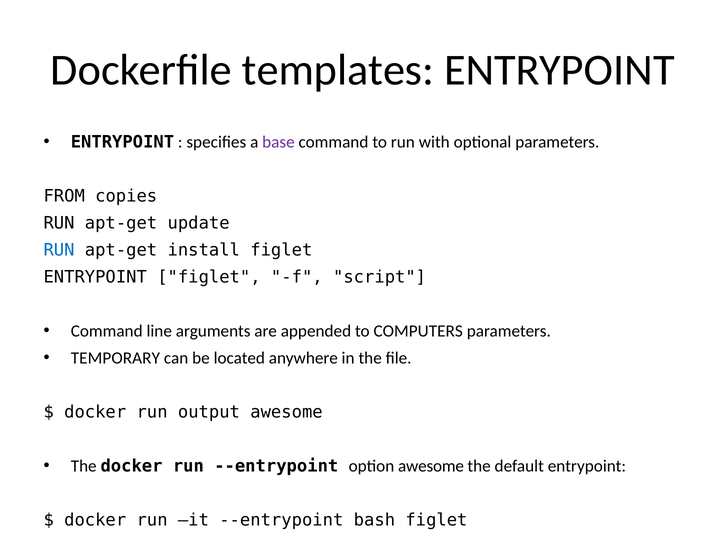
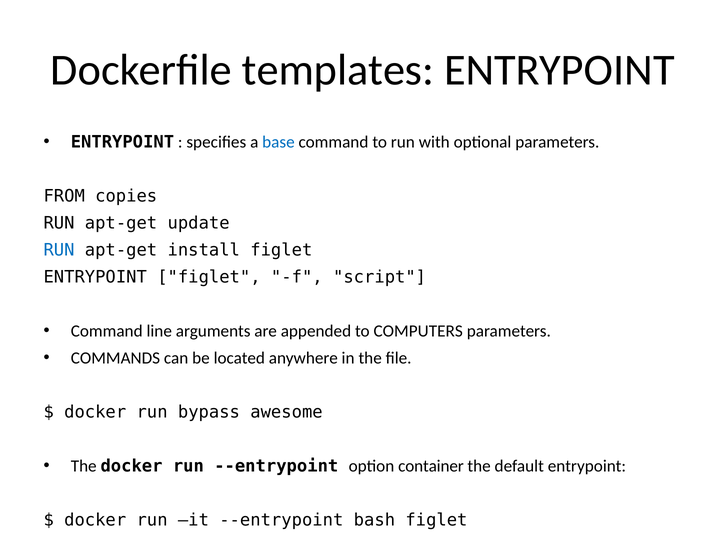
base colour: purple -> blue
TEMPORARY: TEMPORARY -> COMMANDS
output: output -> bypass
option awesome: awesome -> container
